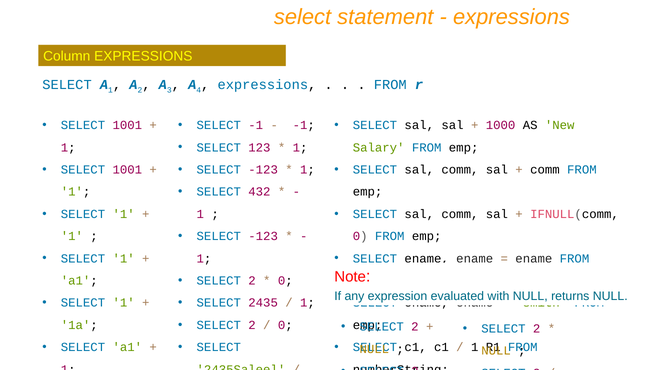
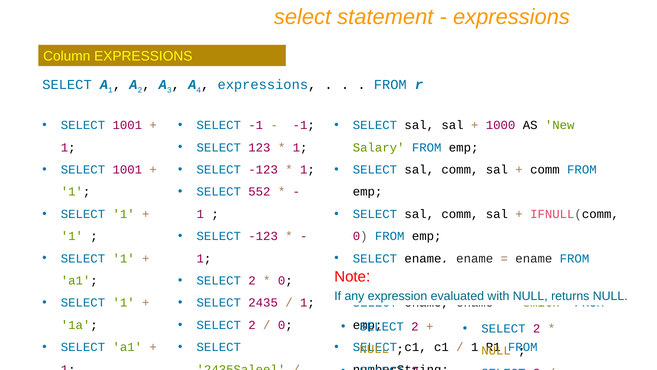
432: 432 -> 552
